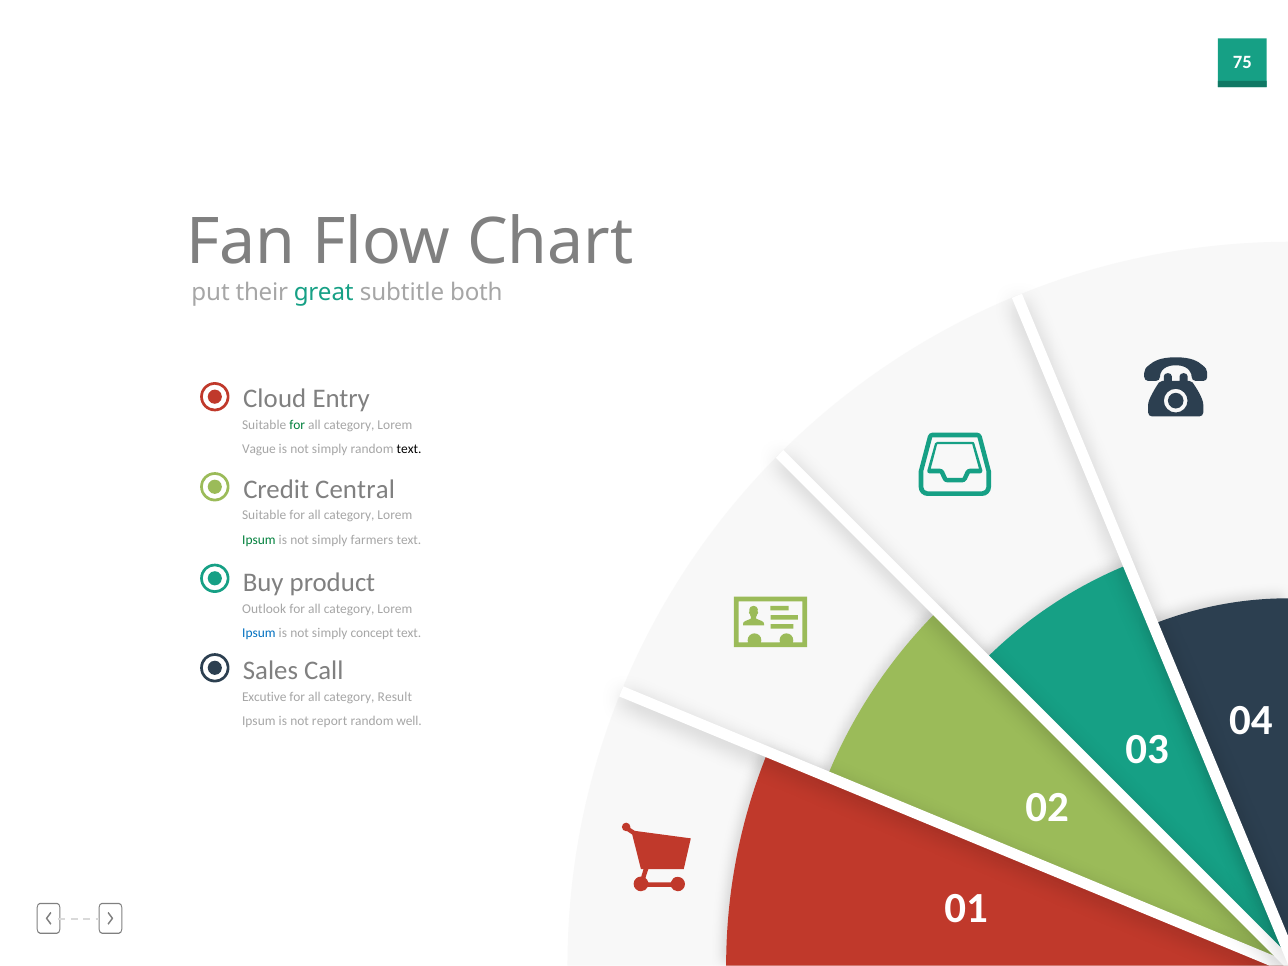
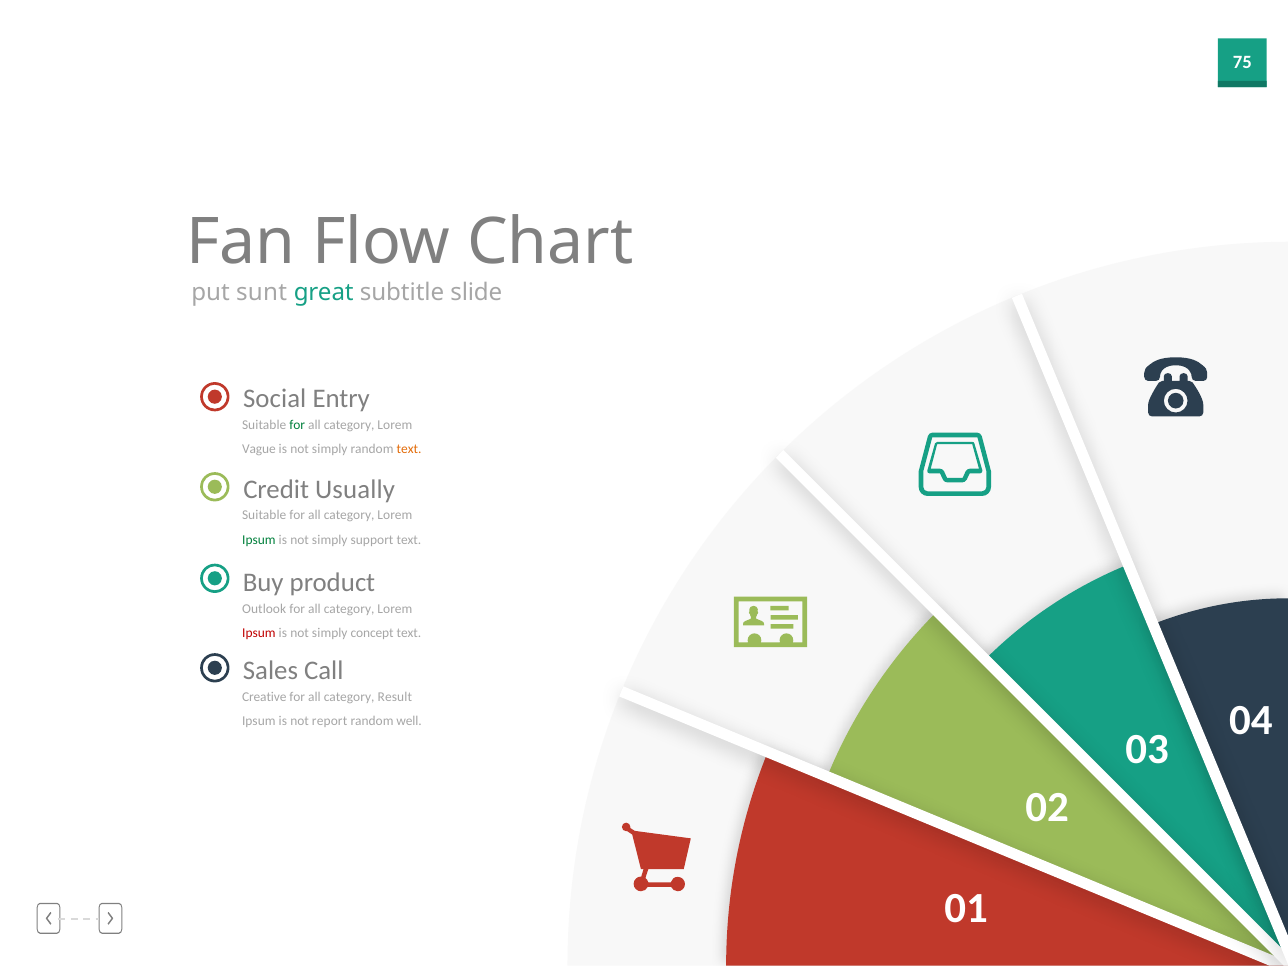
their: their -> sunt
both: both -> slide
Cloud: Cloud -> Social
text at (409, 449) colour: black -> orange
Central: Central -> Usually
farmers: farmers -> support
Ipsum at (259, 633) colour: blue -> red
Excutive: Excutive -> Creative
